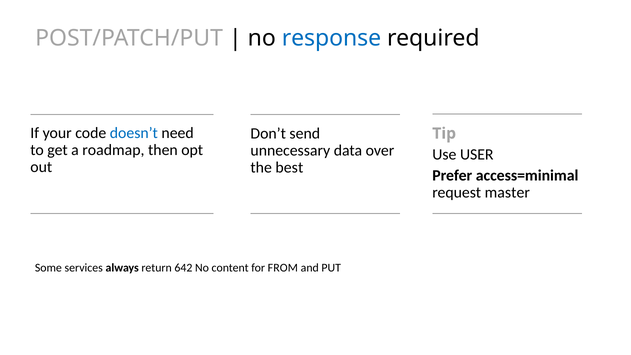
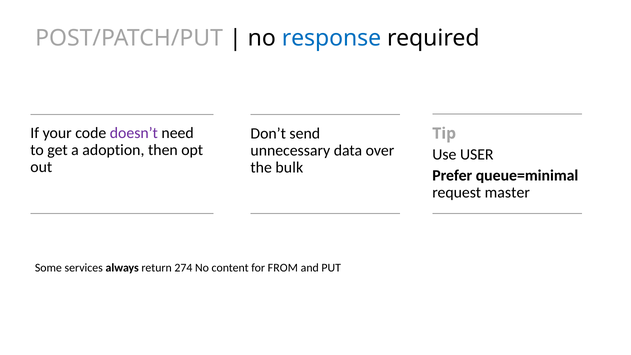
doesn’t colour: blue -> purple
roadmap: roadmap -> adoption
best: best -> bulk
access=minimal: access=minimal -> queue=minimal
642: 642 -> 274
